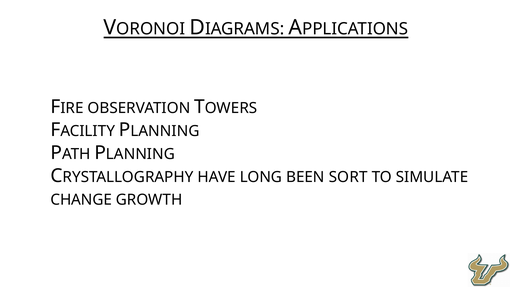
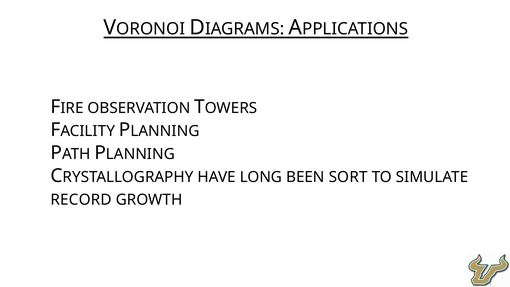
CHANGE: CHANGE -> RECORD
